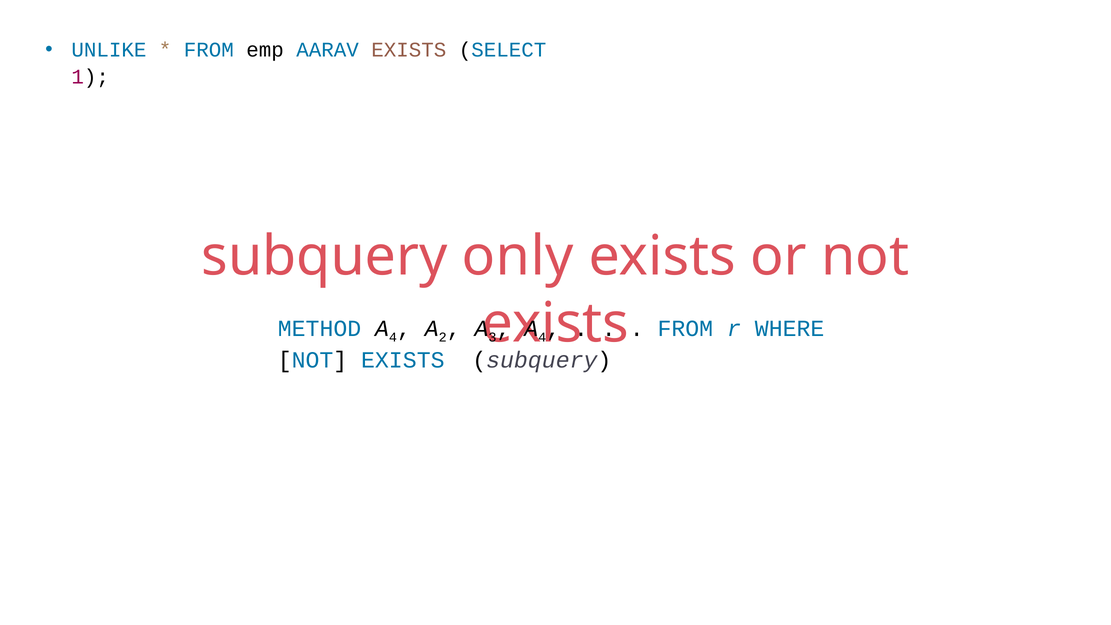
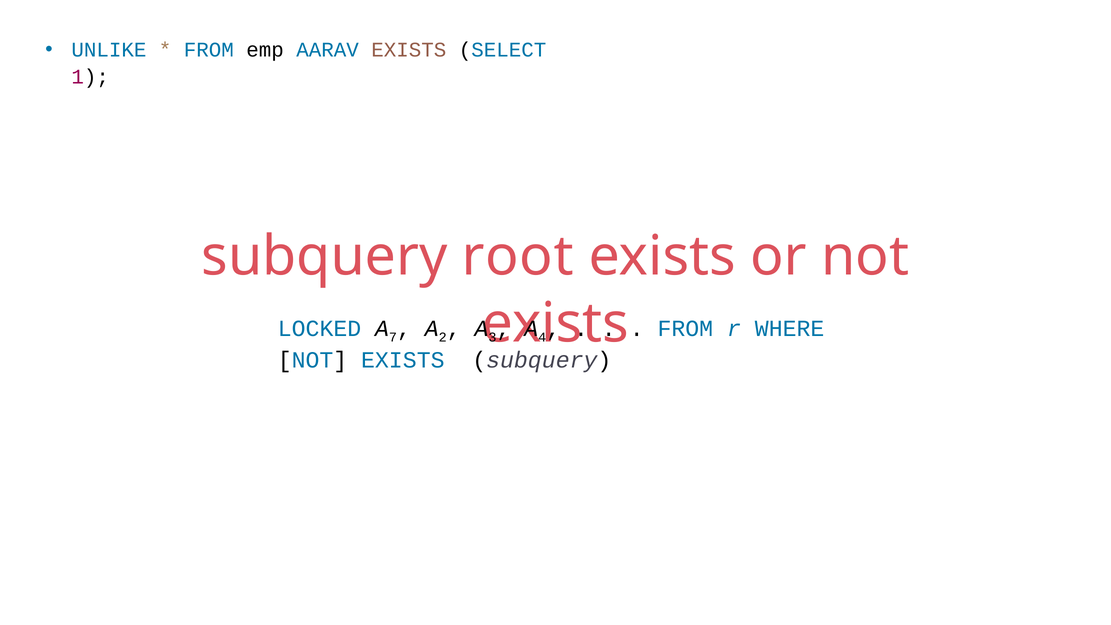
only: only -> root
METHOD: METHOD -> LOCKED
4 at (393, 337): 4 -> 7
